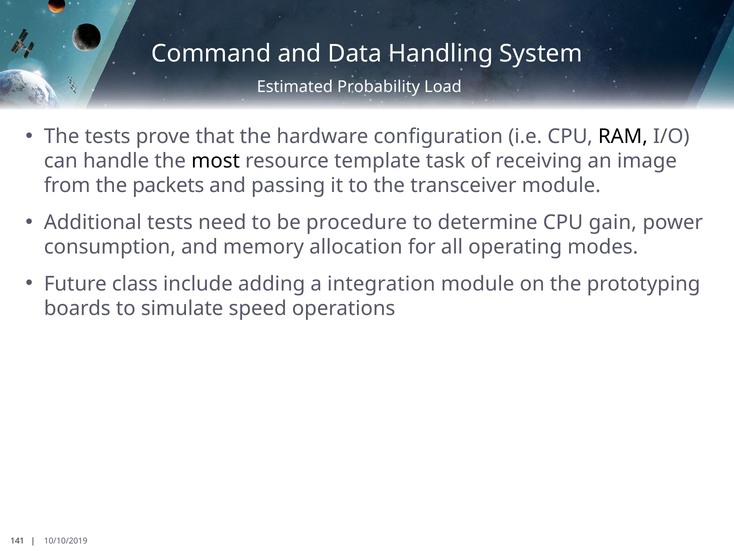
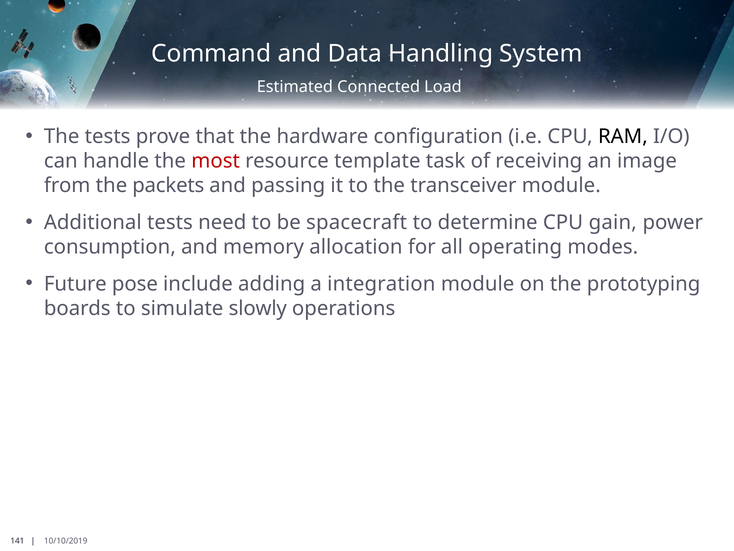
Probability: Probability -> Connected
most colour: black -> red
procedure: procedure -> spacecraft
class: class -> pose
speed: speed -> slowly
